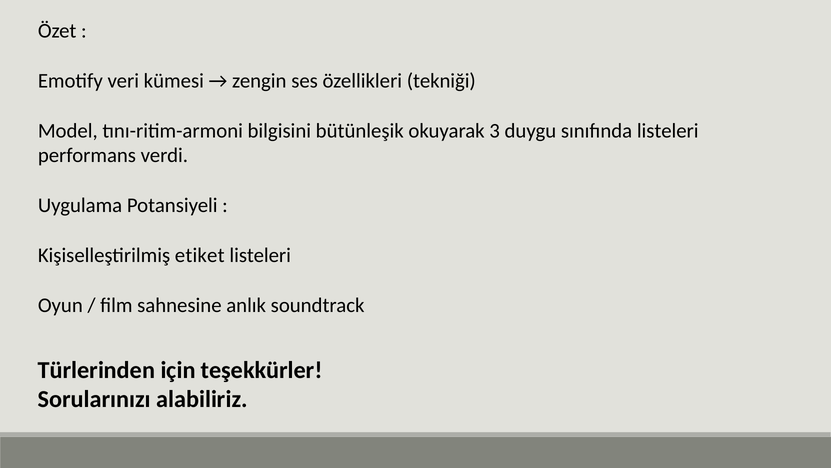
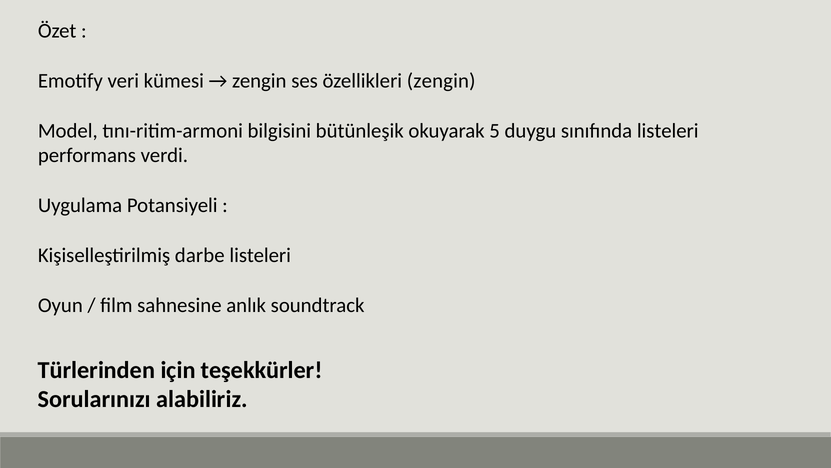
özellikleri tekniği: tekniği -> zengin
3: 3 -> 5
etiket: etiket -> darbe
